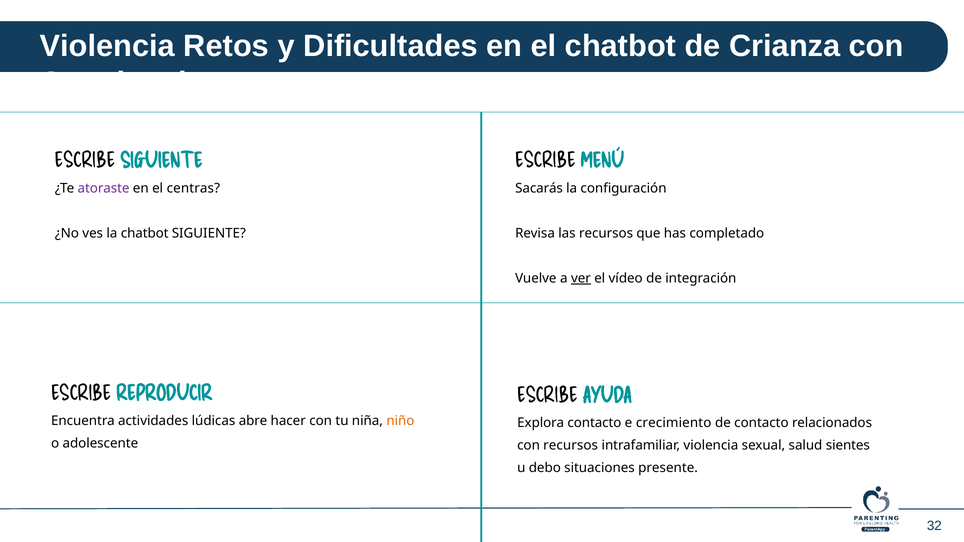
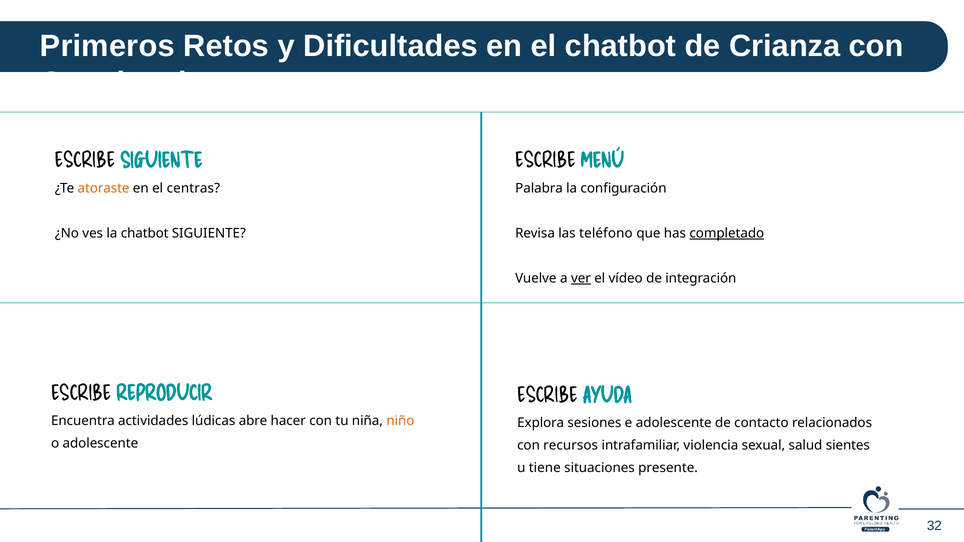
Violencia at (107, 46): Violencia -> Primeros
atoraste colour: purple -> orange
Sacarás: Sacarás -> Palabra
las recursos: recursos -> teléfono
completado underline: none -> present
Explora contacto: contacto -> sesiones
e crecimiento: crecimiento -> adolescente
debo: debo -> tiene
